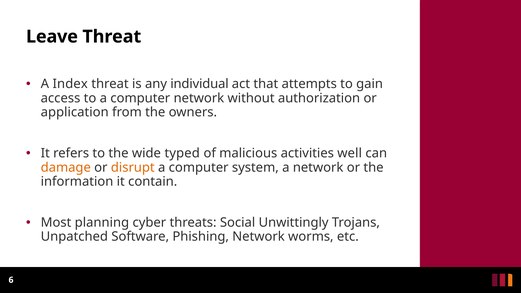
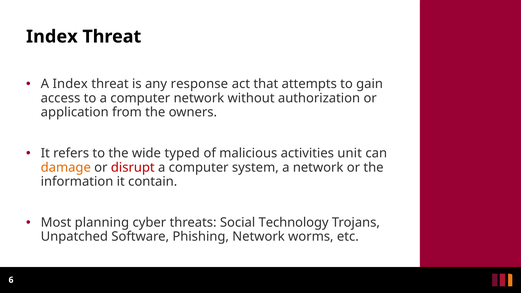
Leave at (52, 37): Leave -> Index
individual: individual -> response
well: well -> unit
disrupt colour: orange -> red
Unwittingly: Unwittingly -> Technology
